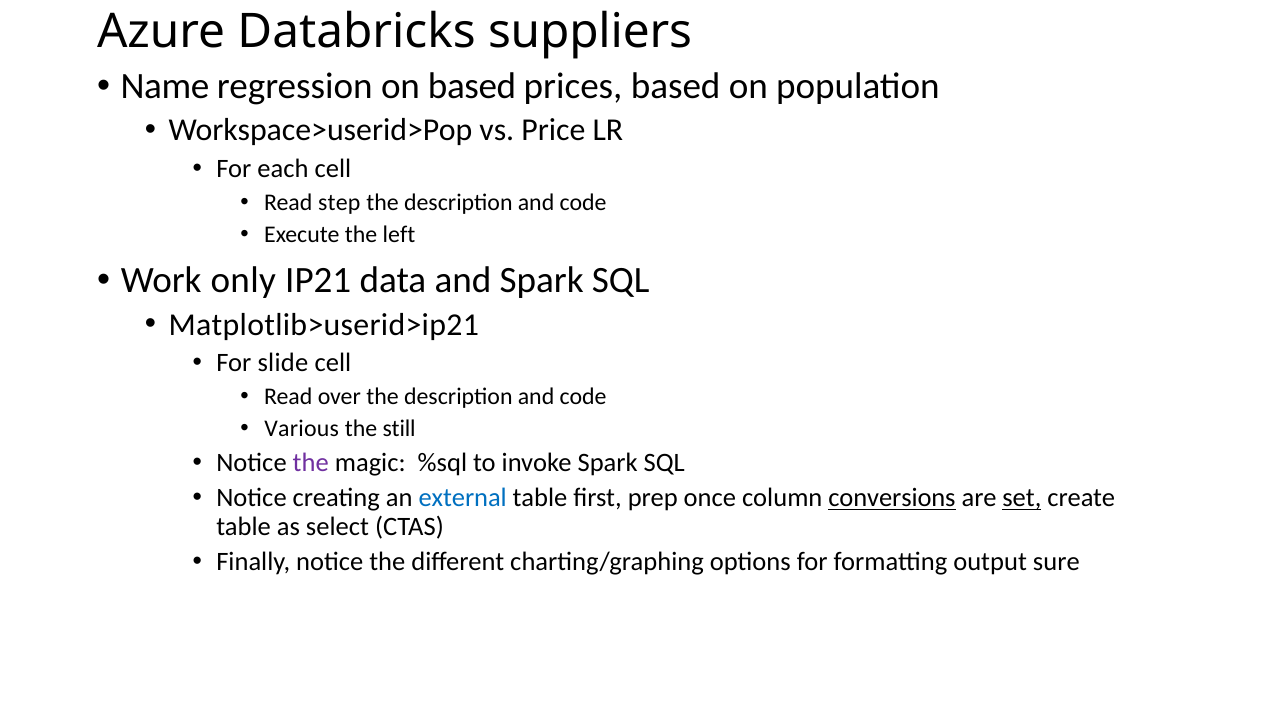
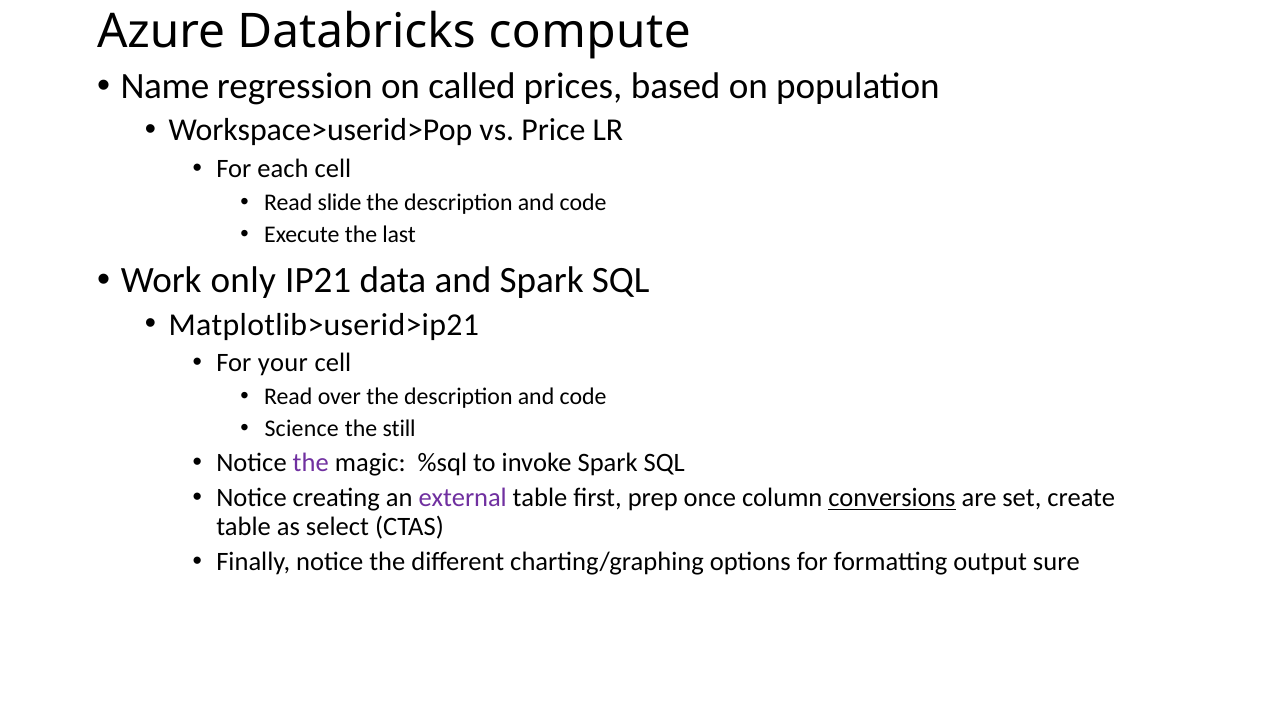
suppliers: suppliers -> compute
on based: based -> called
step: step -> slide
left: left -> last
slide: slide -> your
Various: Various -> Science
external colour: blue -> purple
set underline: present -> none
